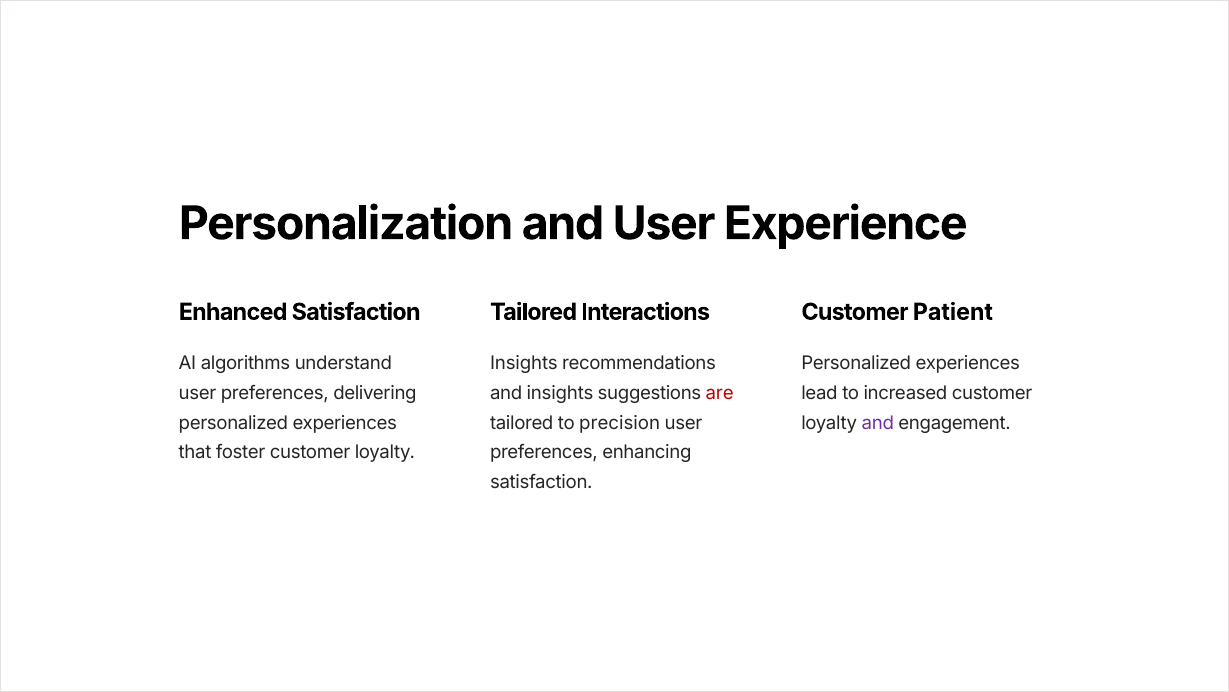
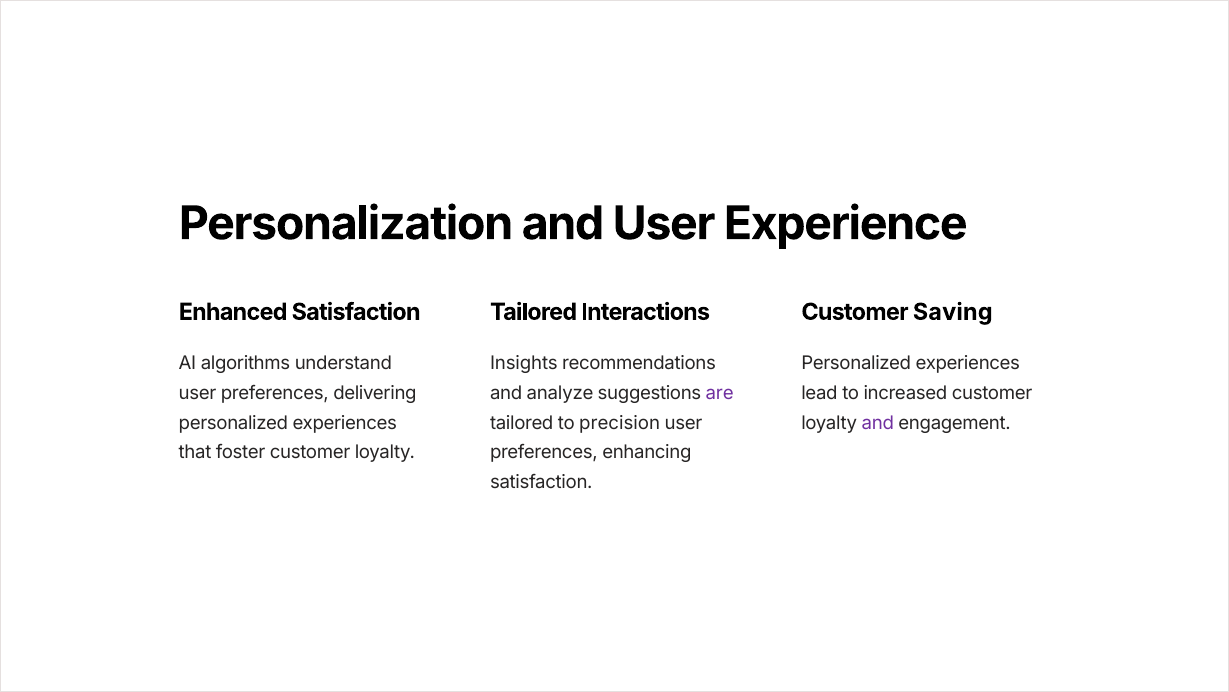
Patient: Patient -> Saving
and insights: insights -> analyze
are colour: red -> purple
